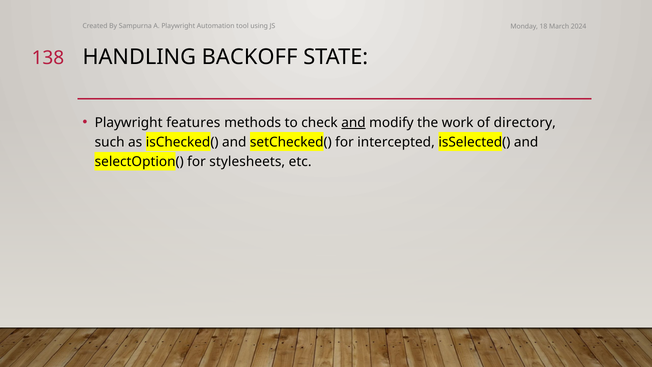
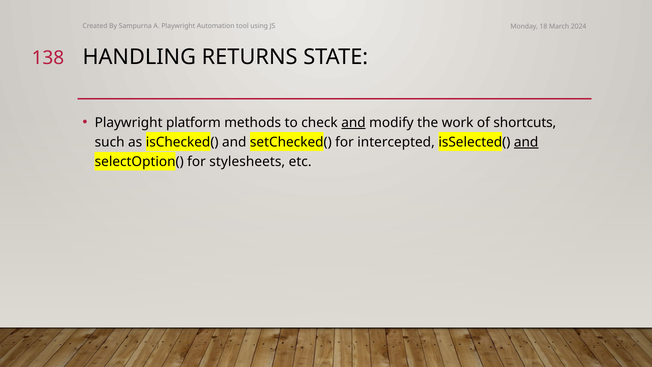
BACKOFF: BACKOFF -> RETURNS
features: features -> platform
directory: directory -> shortcuts
and at (526, 142) underline: none -> present
